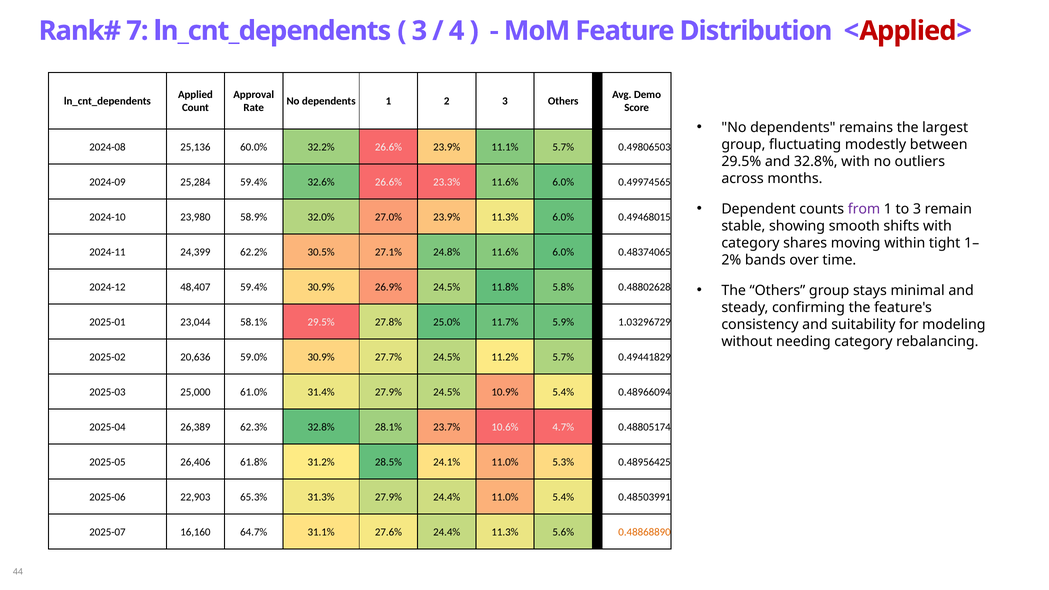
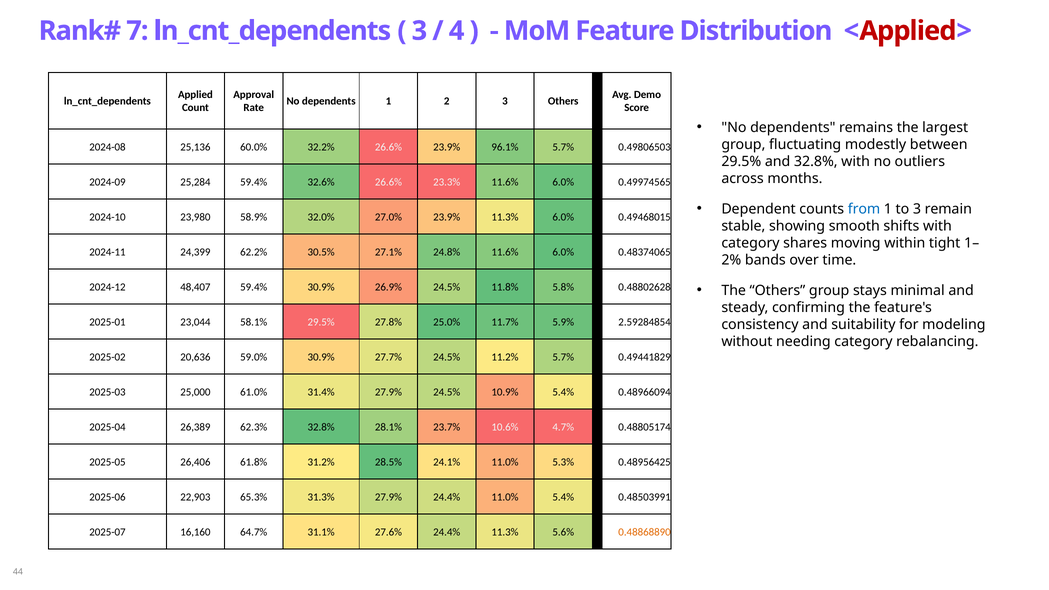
11.1%: 11.1% -> 96.1%
from colour: purple -> blue
1.03296729: 1.03296729 -> 2.59284854
